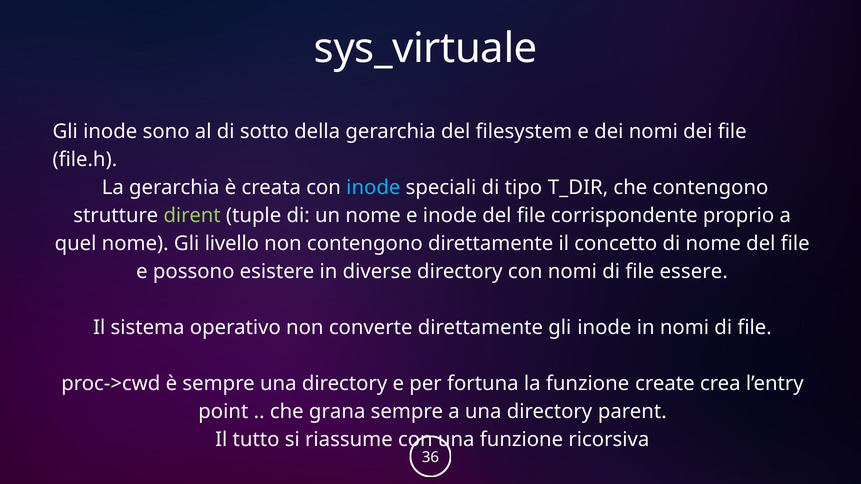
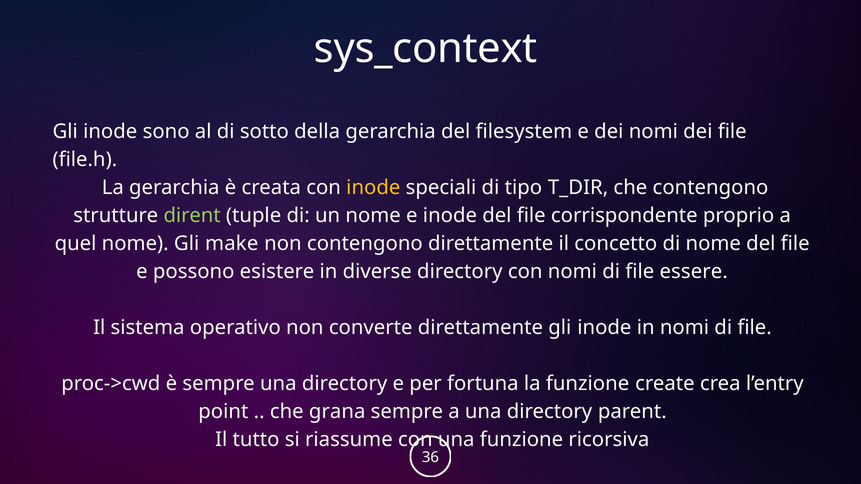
sys_virtuale: sys_virtuale -> sys_context
inode at (373, 188) colour: light blue -> yellow
livello: livello -> make
